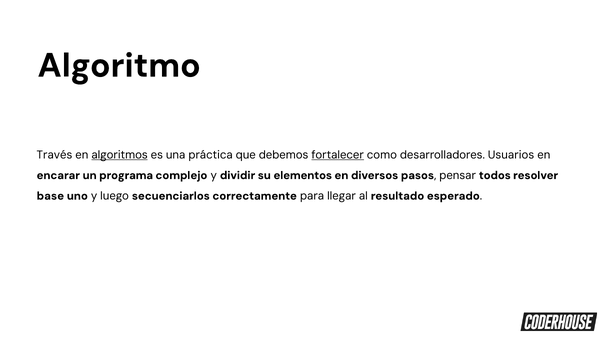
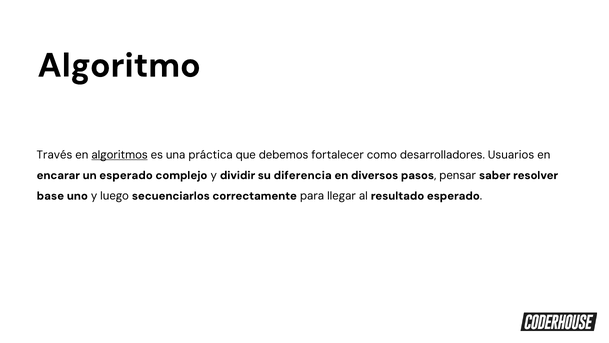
fortalecer underline: present -> none
un programa: programa -> esperado
elementos: elementos -> diferencia
todos: todos -> saber
